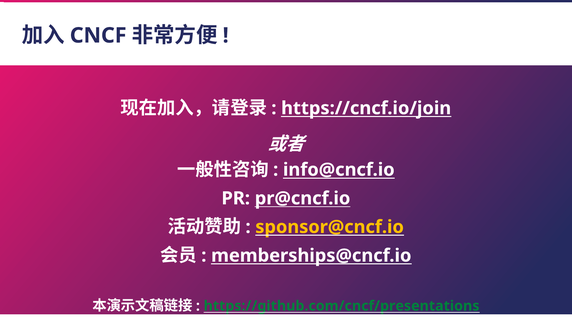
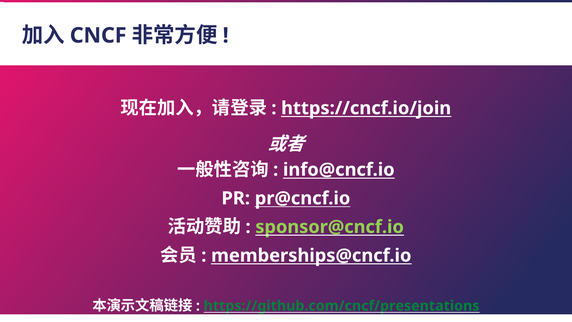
sponsor@cncf.io colour: yellow -> light green
